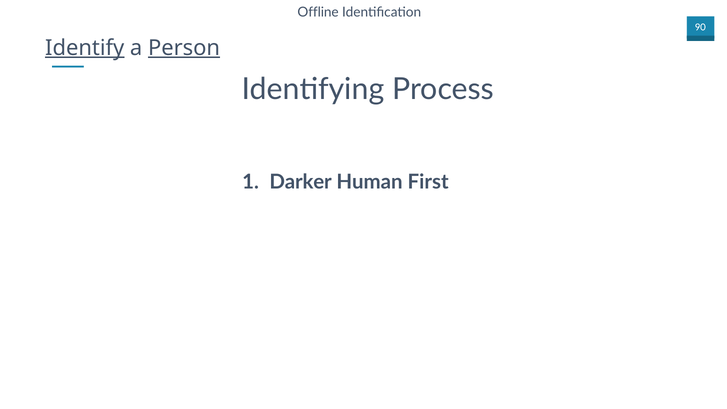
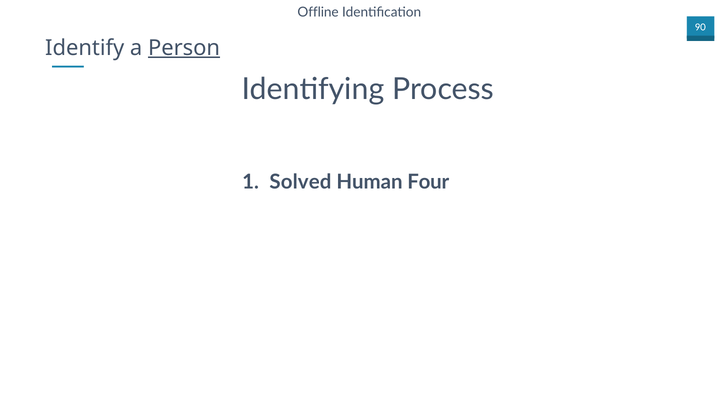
Identify underline: present -> none
Darker: Darker -> Solved
First: First -> Four
